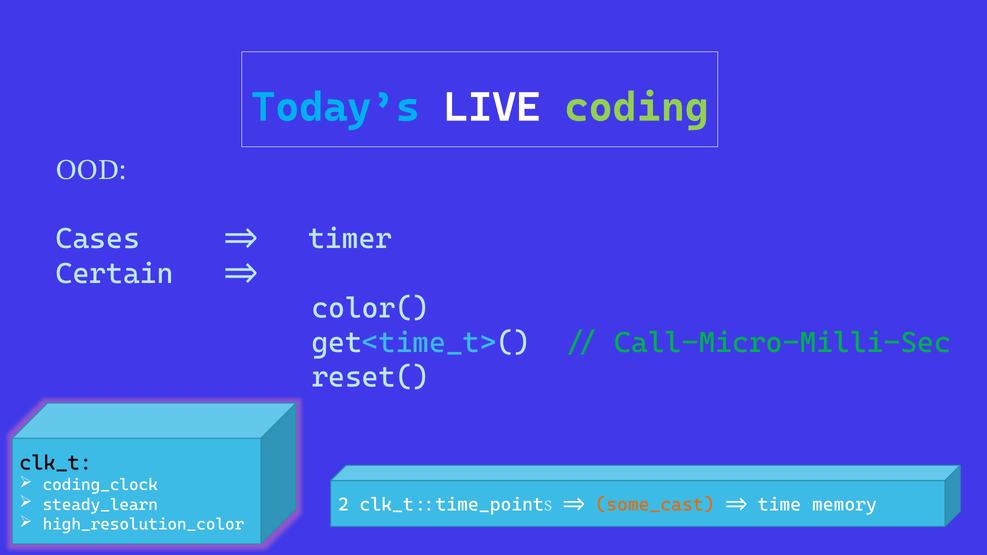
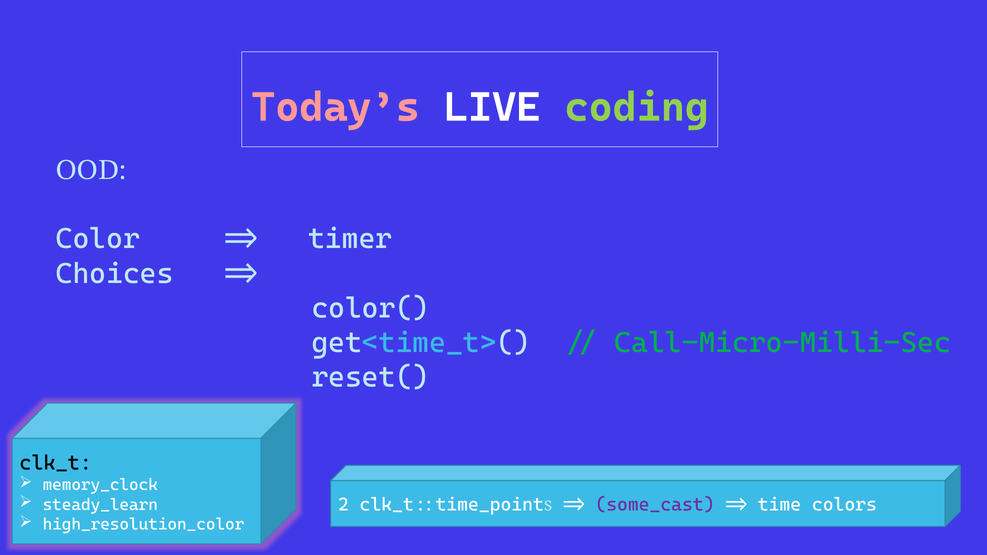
Today’s colour: light blue -> pink
Cases: Cases -> Color
Certain: Certain -> Choices
coding_clock: coding_clock -> memory_clock
some_cast colour: orange -> purple
memory: memory -> colors
